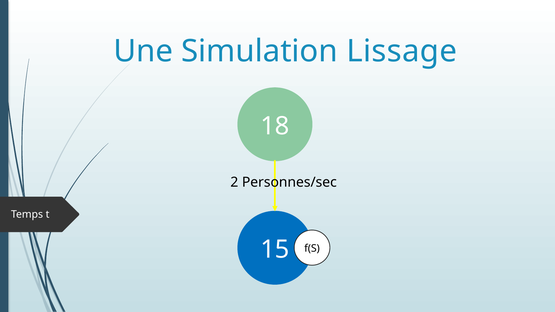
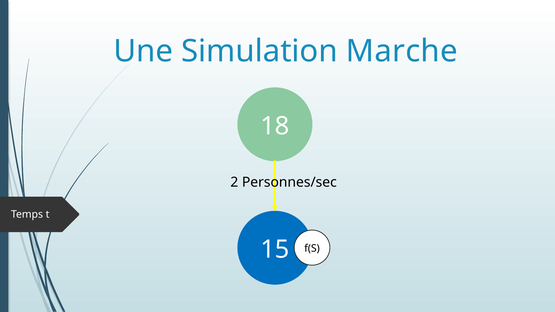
Lissage: Lissage -> Marche
